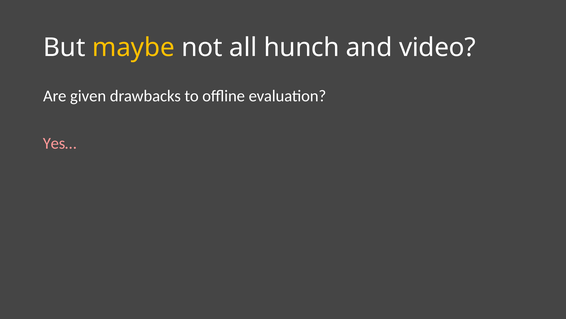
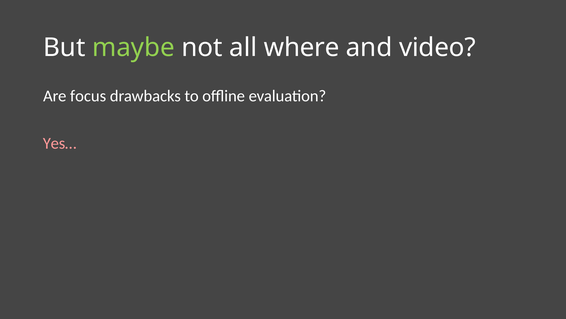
maybe colour: yellow -> light green
hunch: hunch -> where
given: given -> focus
